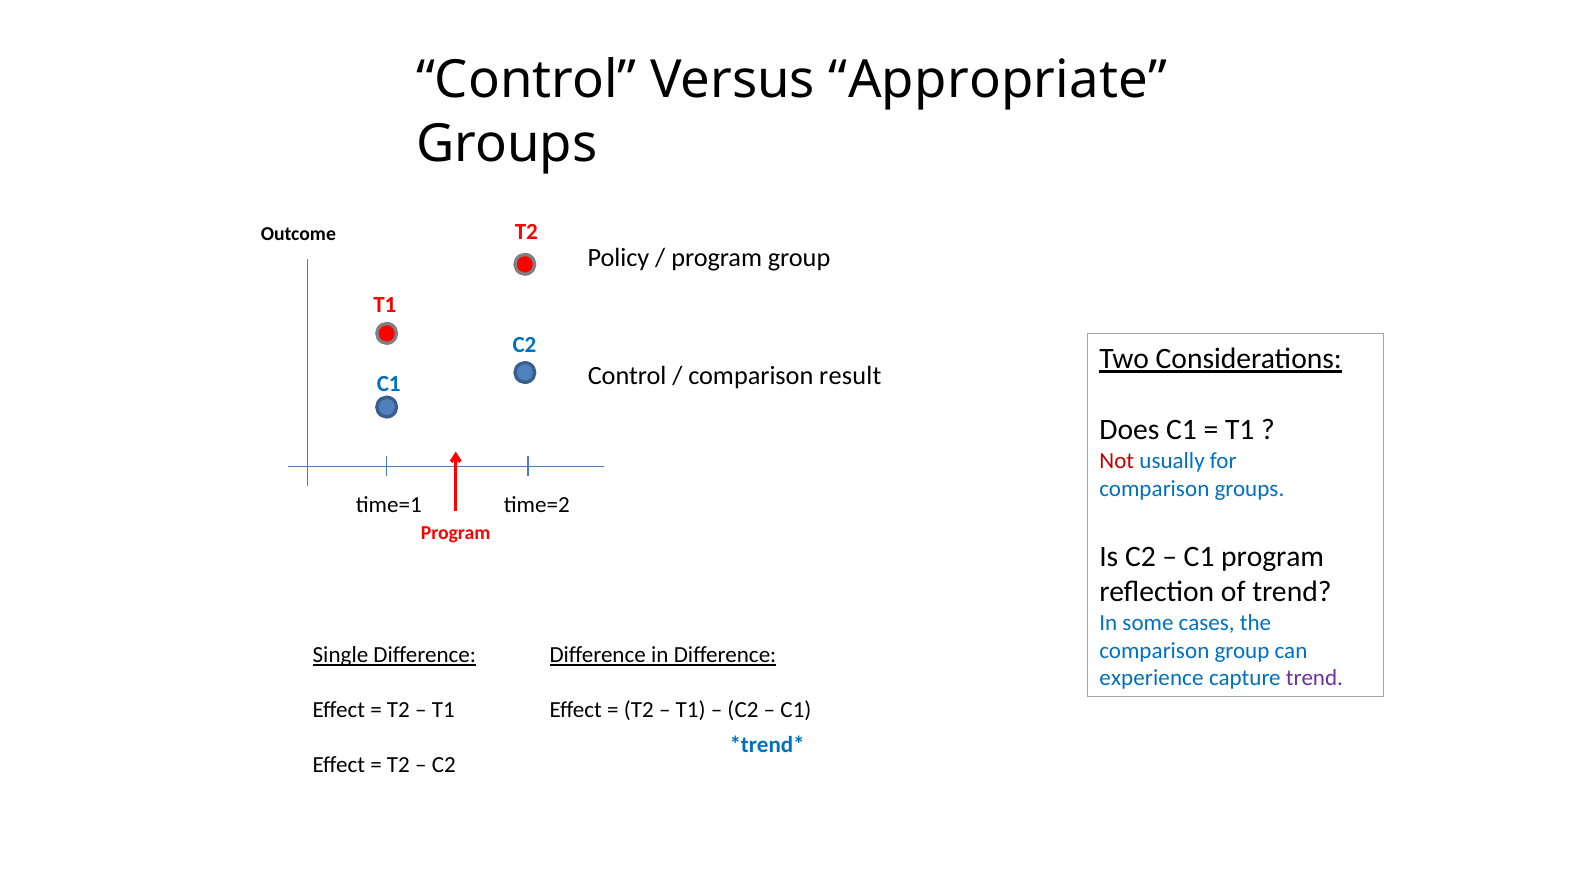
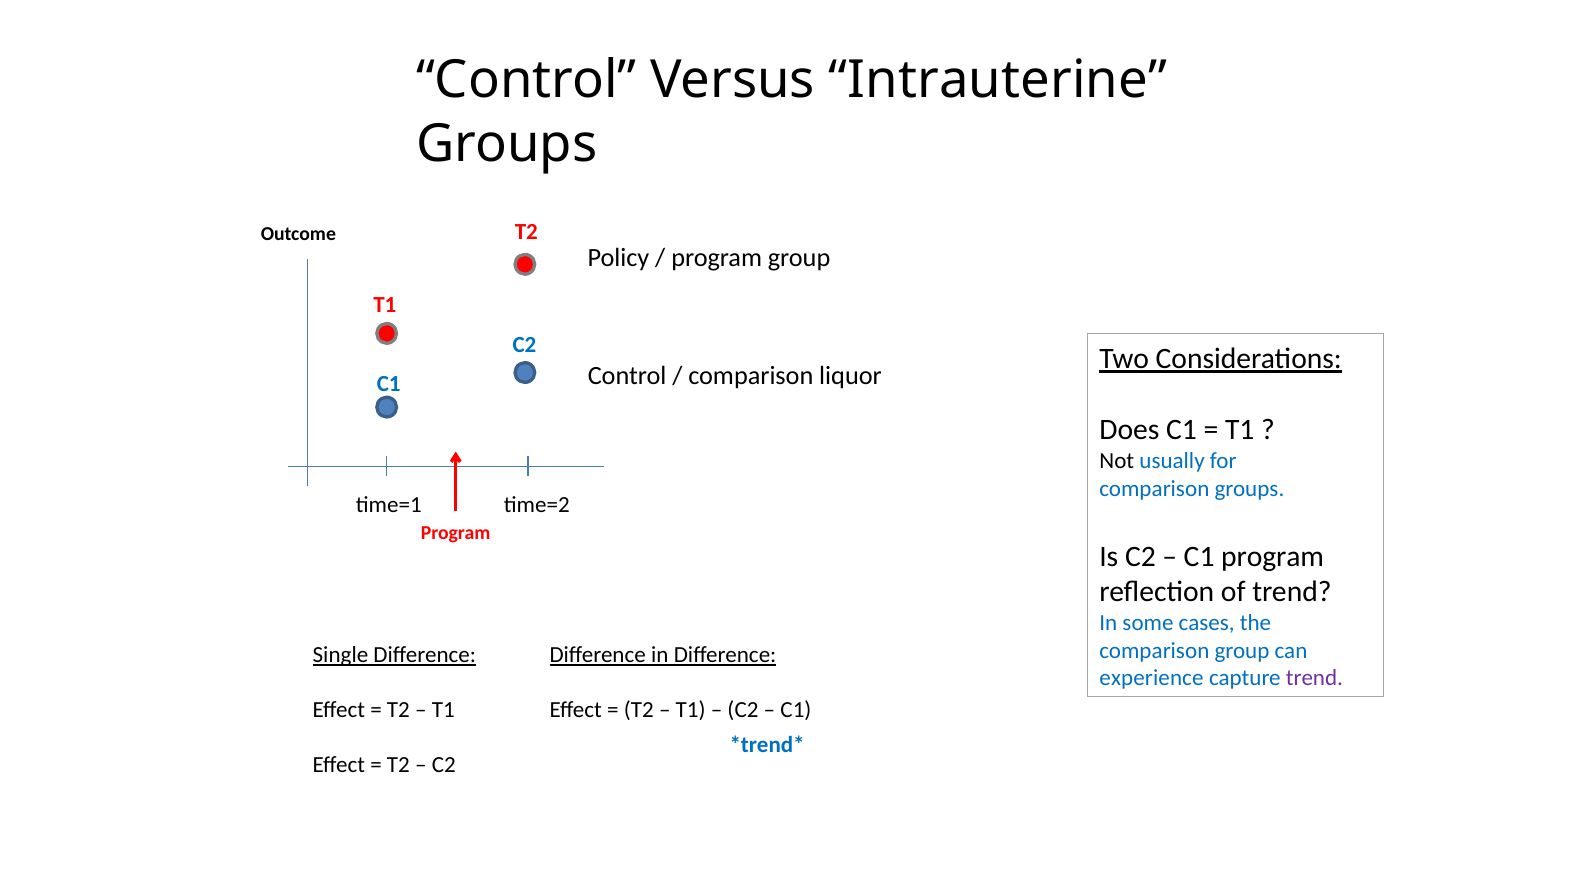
Appropriate: Appropriate -> Intrauterine
result: result -> liquor
Not colour: red -> black
